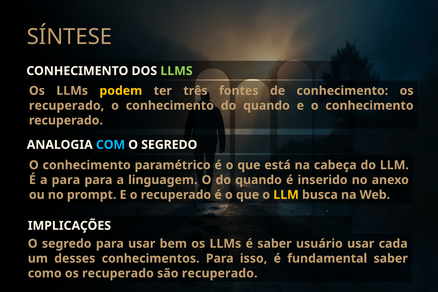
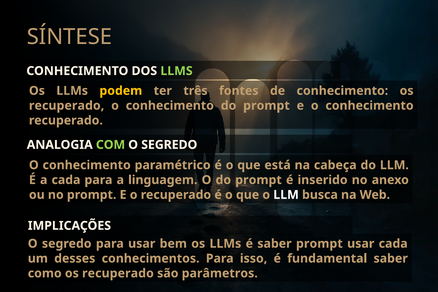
conhecimento do quando: quando -> prompt
COM colour: light blue -> light green
a para: para -> cada
O do quando: quando -> prompt
LLM at (286, 195) colour: yellow -> white
saber usuário: usuário -> prompt
são recuperado: recuperado -> parâmetros
